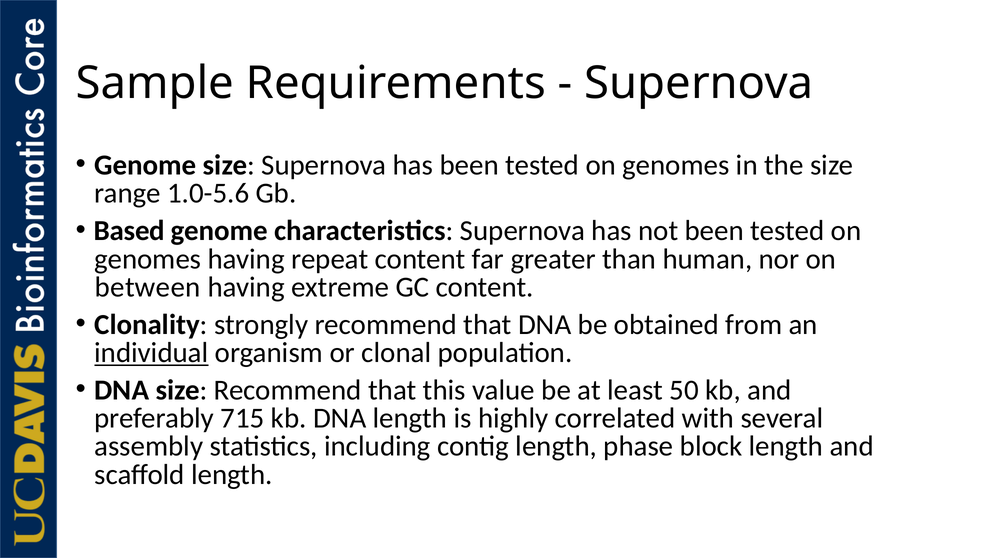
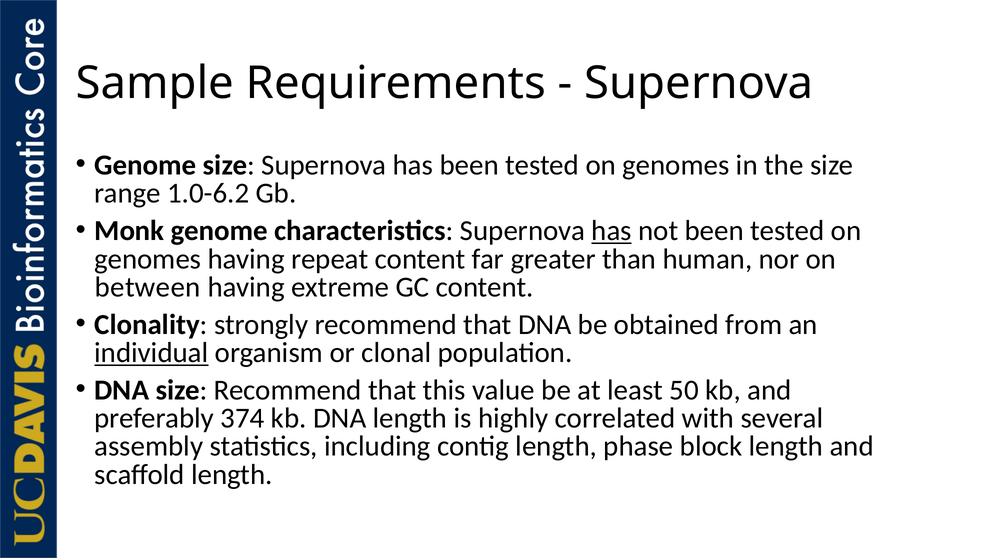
1.0-5.6: 1.0-5.6 -> 1.0-6.2
Based: Based -> Monk
has at (612, 231) underline: none -> present
715: 715 -> 374
